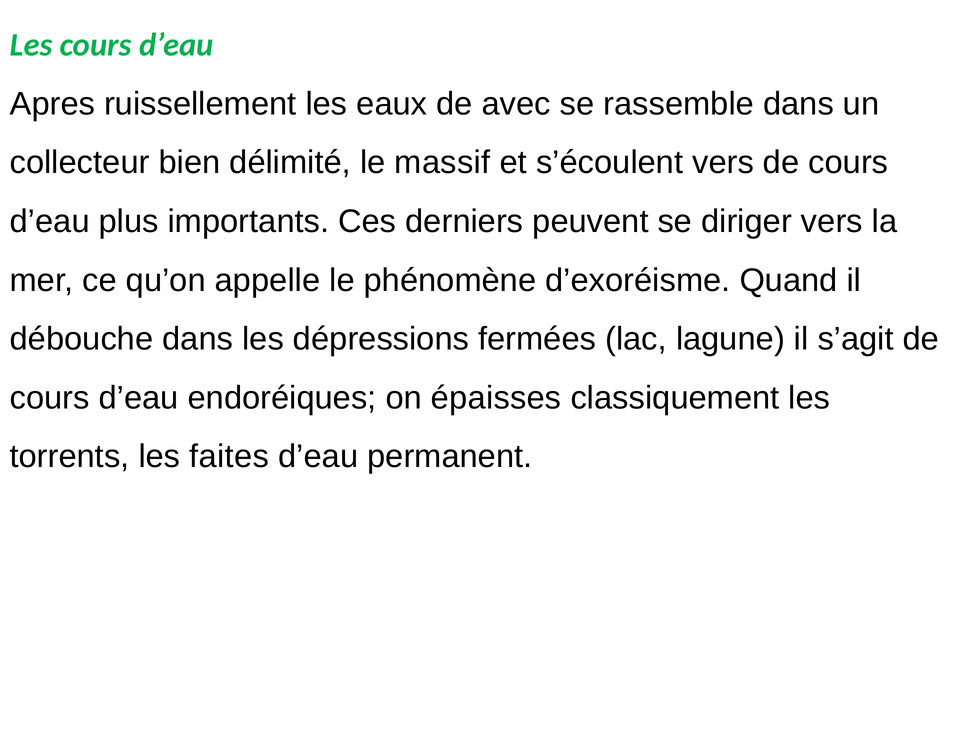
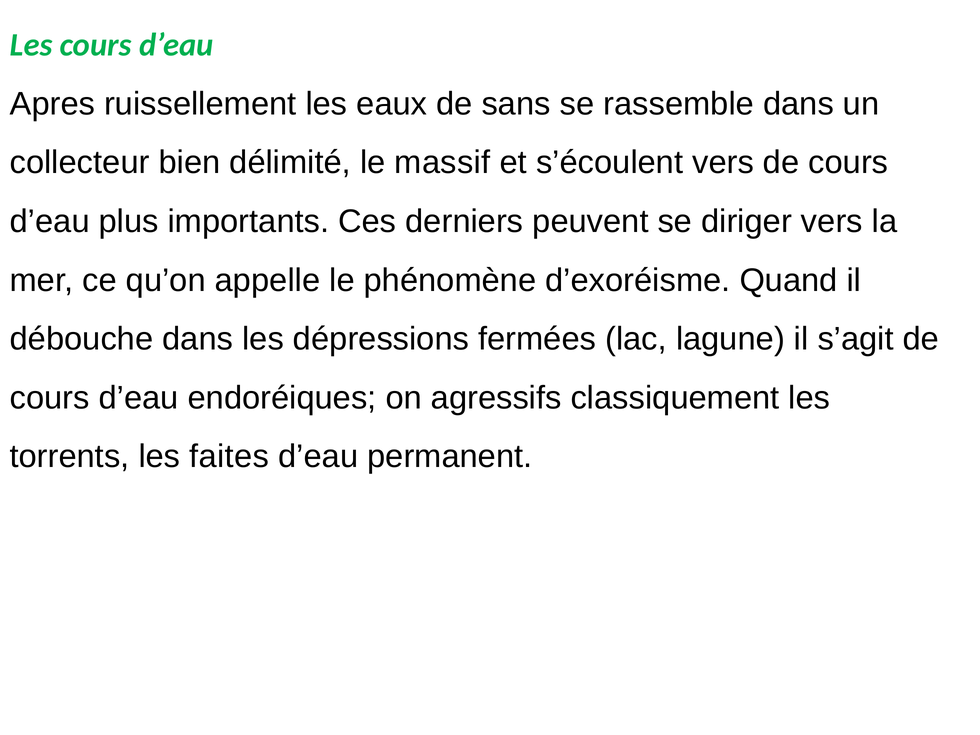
avec: avec -> sans
épaisses: épaisses -> agressifs
